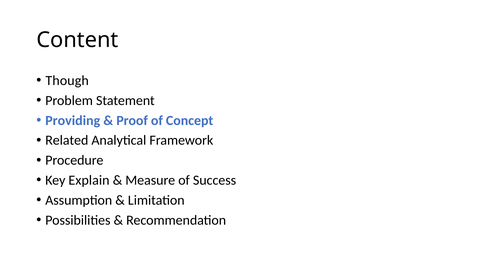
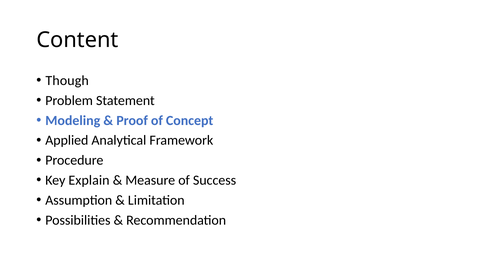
Providing: Providing -> Modeling
Related: Related -> Applied
